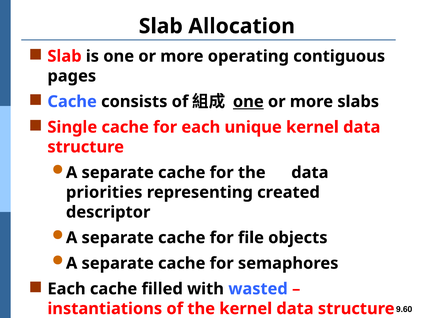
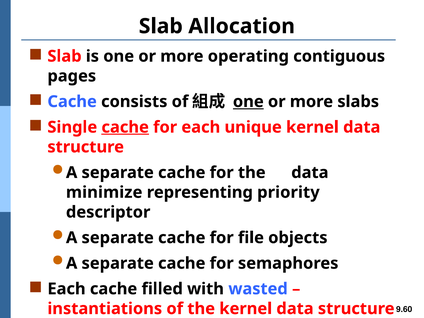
cache at (125, 127) underline: none -> present
priorities: priorities -> minimize
created: created -> priority
